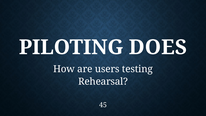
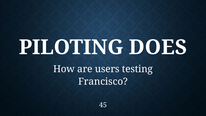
Rehearsal: Rehearsal -> Francisco
